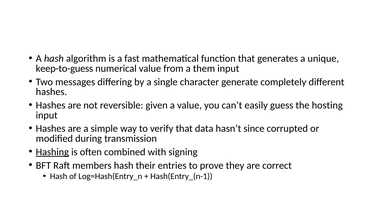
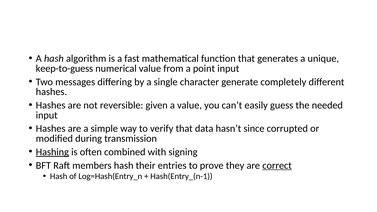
them: them -> point
hosting: hosting -> needed
correct underline: none -> present
